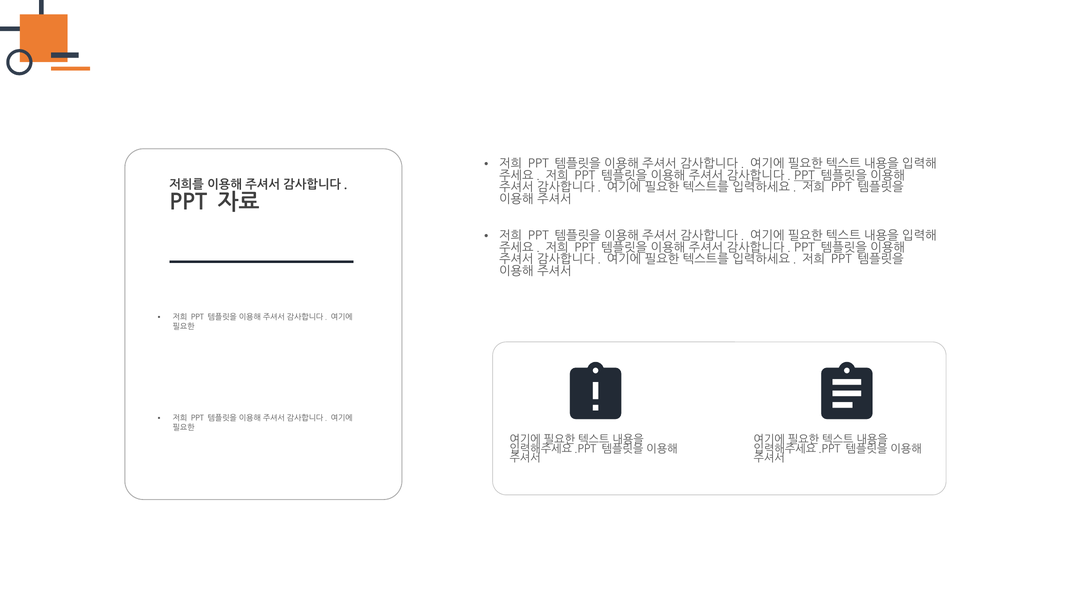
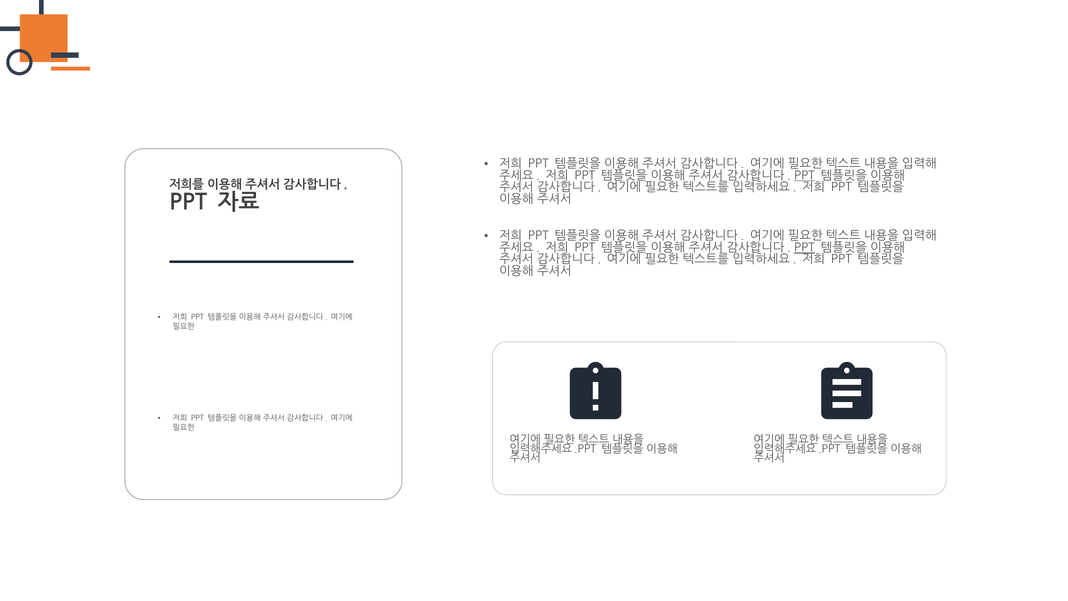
PPT at (805, 248) underline: none -> present
